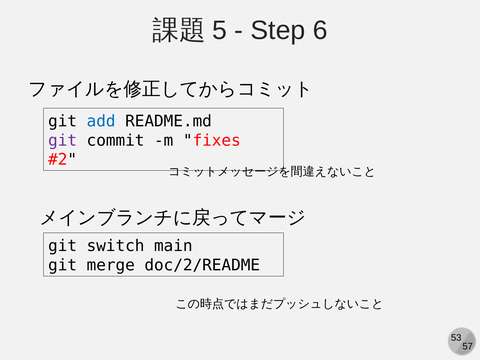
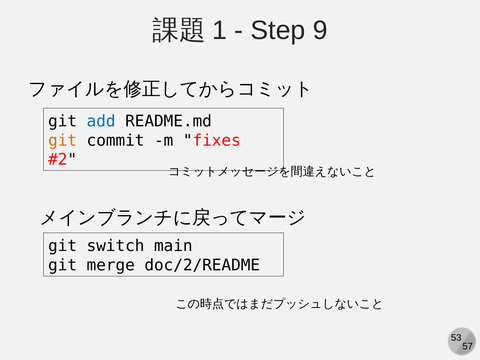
5: 5 -> 1
6: 6 -> 9
git at (63, 140) colour: purple -> orange
